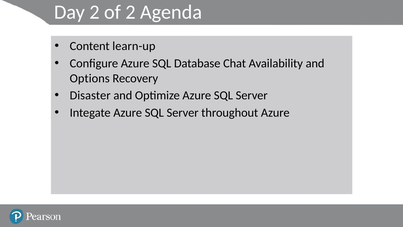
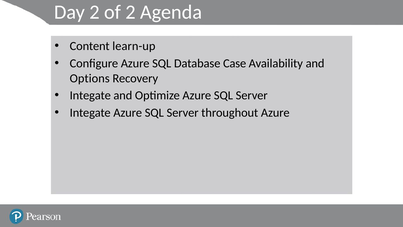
Chat: Chat -> Case
Disaster at (90, 95): Disaster -> Integate
